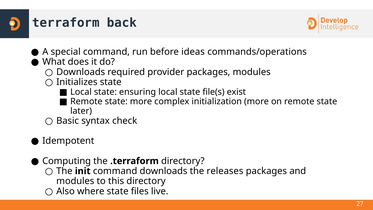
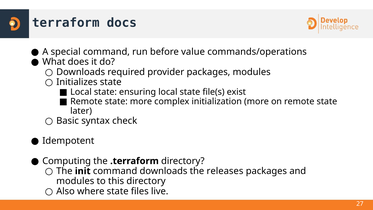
back: back -> docs
ideas: ideas -> value
